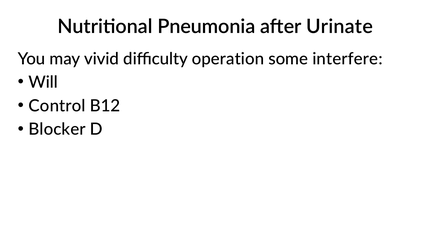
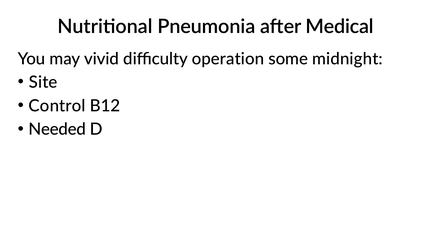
Urinate: Urinate -> Medical
interfere: interfere -> midnight
Will: Will -> Site
Blocker: Blocker -> Needed
